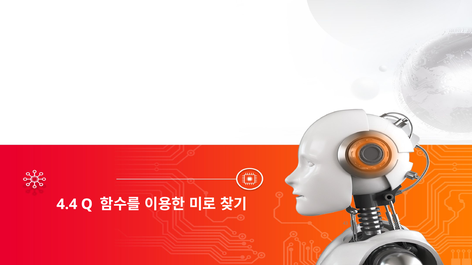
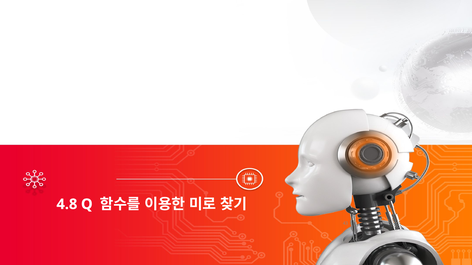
4.4: 4.4 -> 4.8
